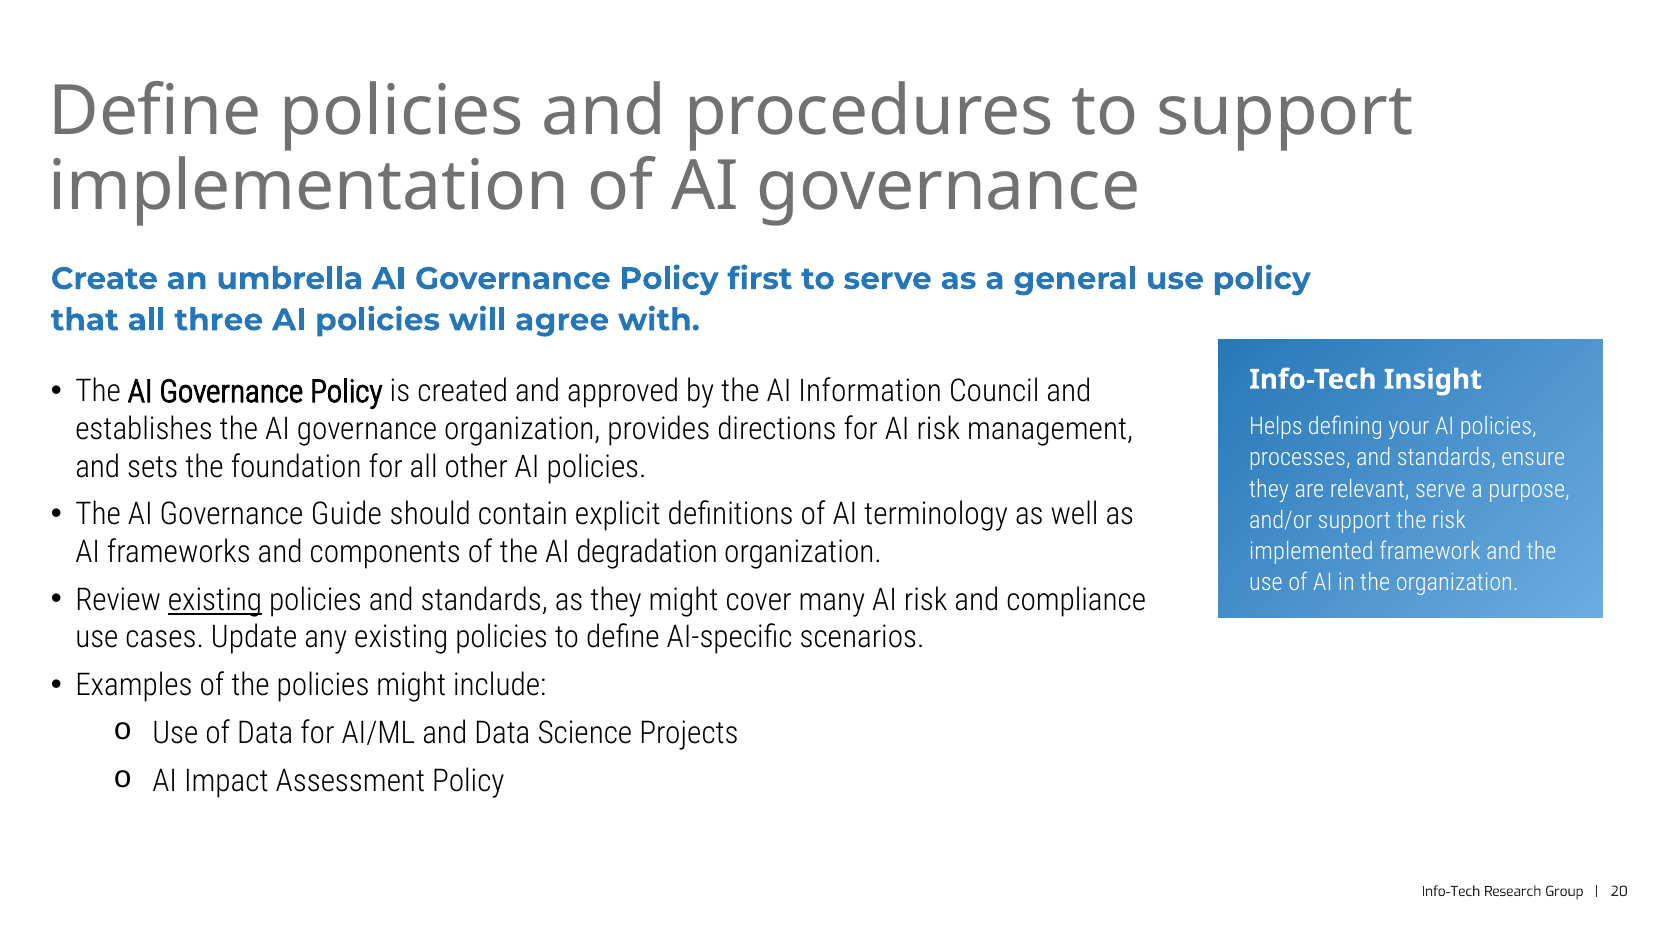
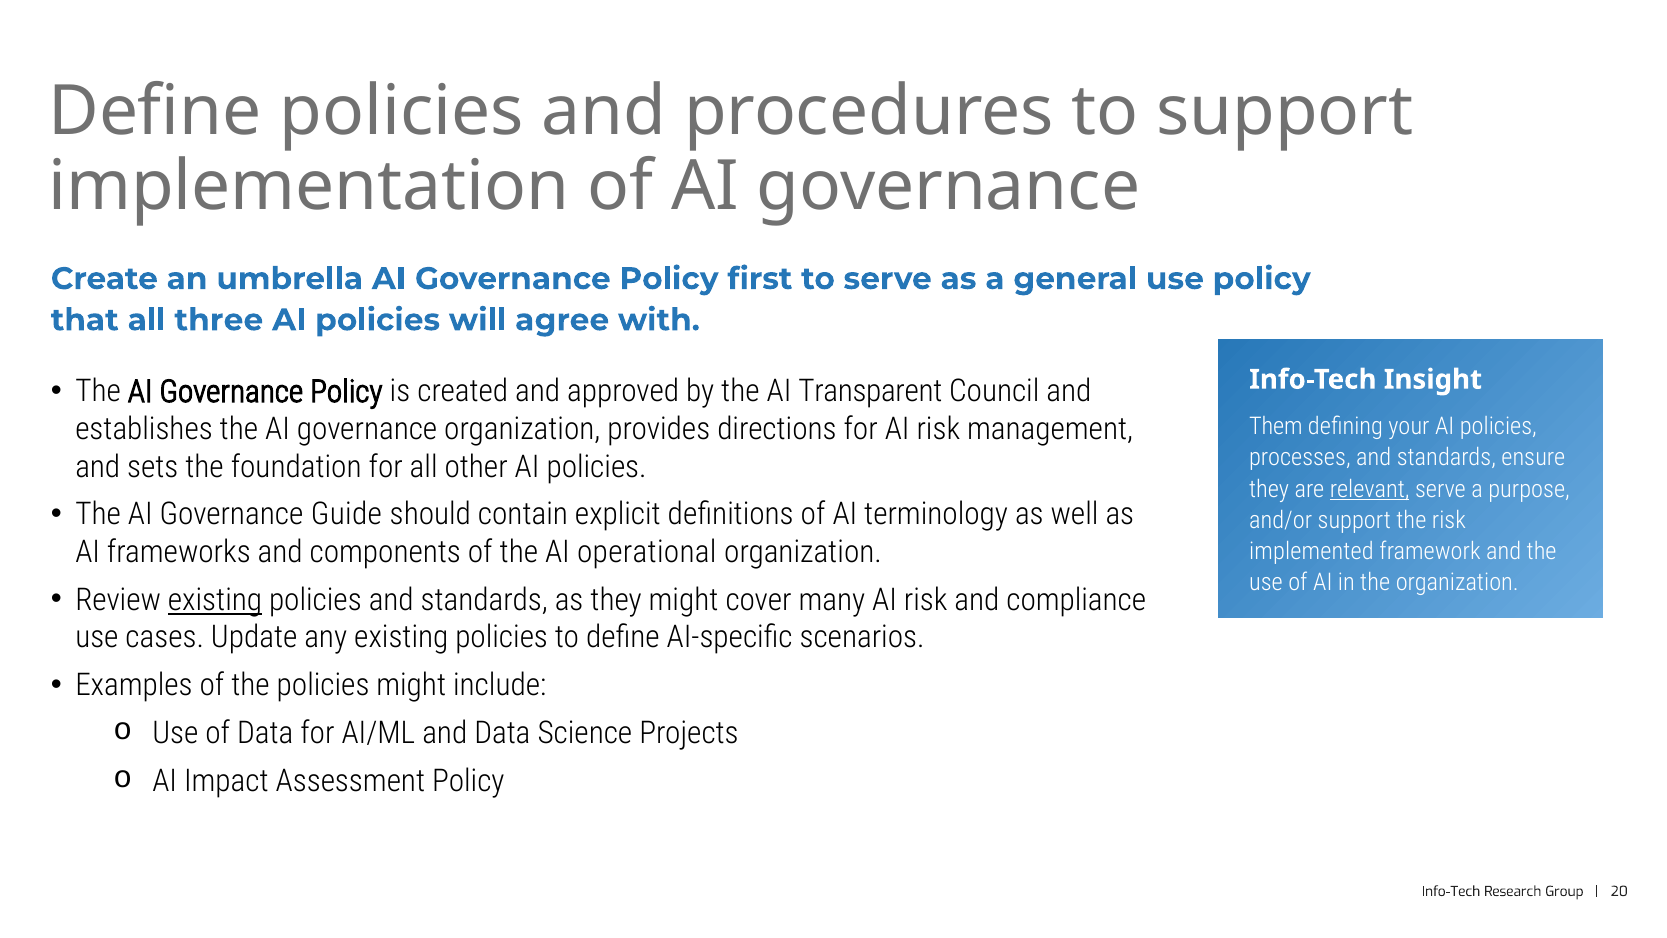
Information: Information -> Transparent
Helps: Helps -> Them
relevant underline: none -> present
degradation: degradation -> operational
